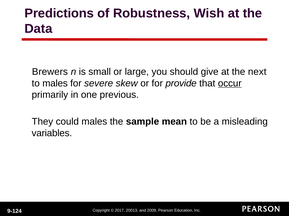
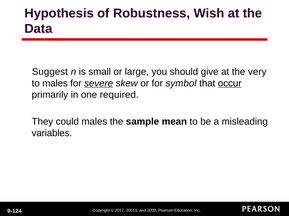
Predictions: Predictions -> Hypothesis
Brewers: Brewers -> Suggest
next: next -> very
severe underline: none -> present
provide: provide -> symbol
previous: previous -> required
